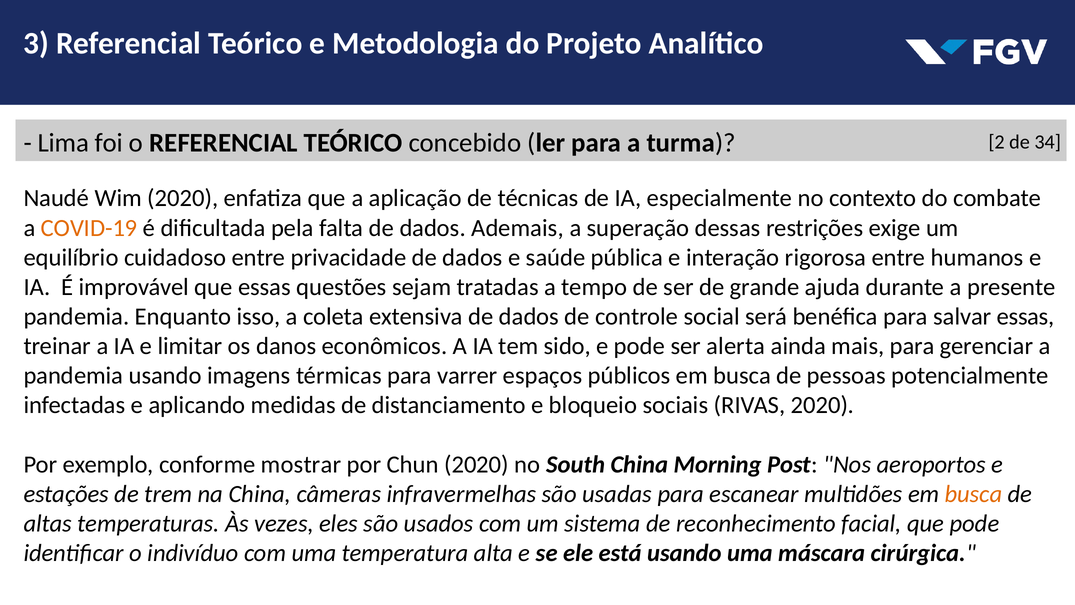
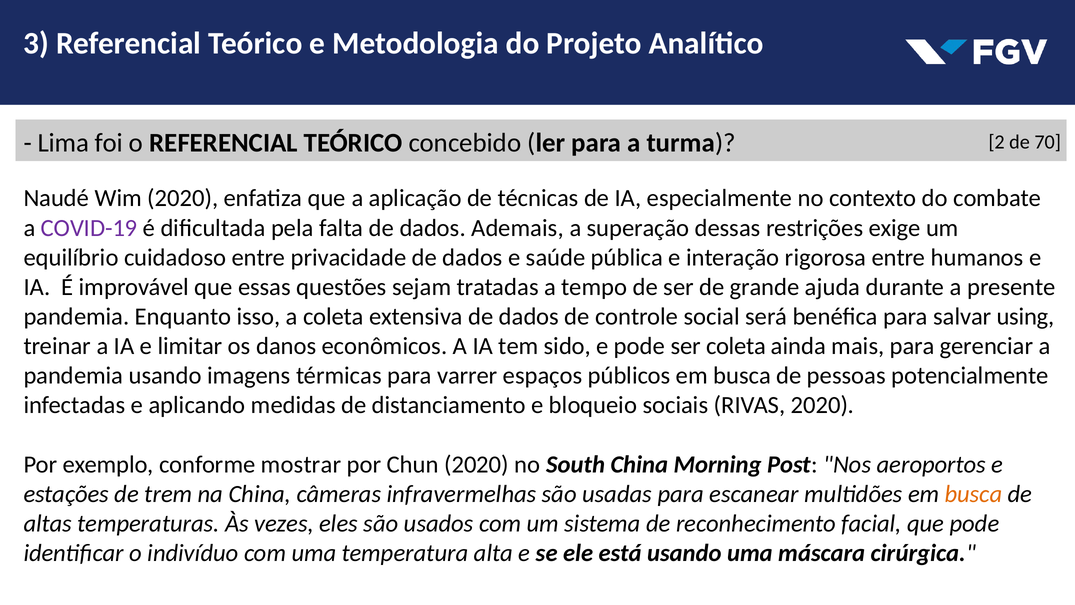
34: 34 -> 70
COVID-19 colour: orange -> purple
salvar essas: essas -> using
ser alerta: alerta -> coleta
